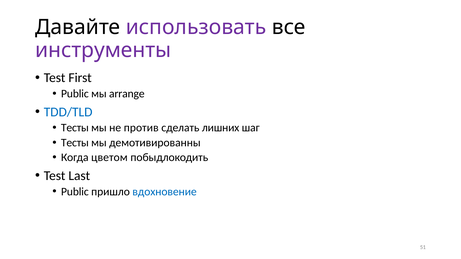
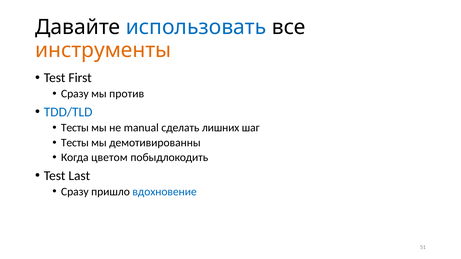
использовать colour: purple -> blue
инструменты colour: purple -> orange
Public at (75, 94): Public -> Сразу
arrange: arrange -> против
против: против -> manual
Public at (75, 192): Public -> Сразу
